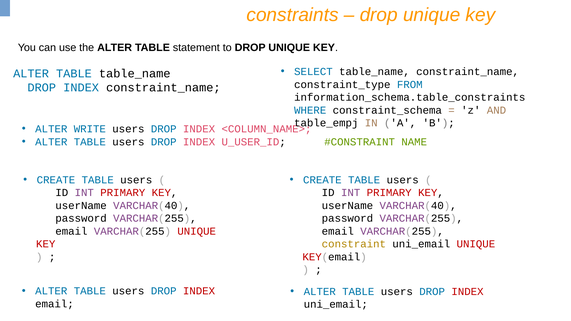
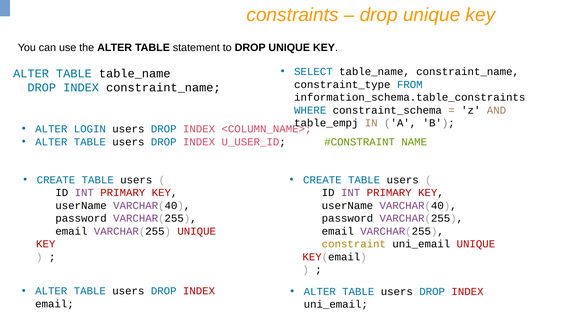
WRITE: WRITE -> LOGIN
